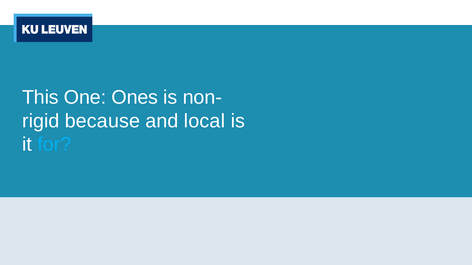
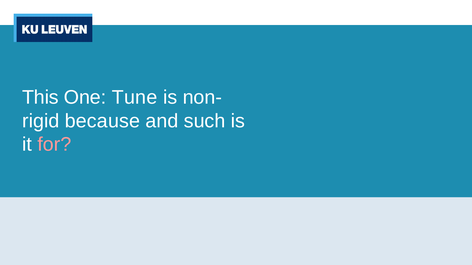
Ones: Ones -> Tune
local: local -> such
for colour: light blue -> pink
